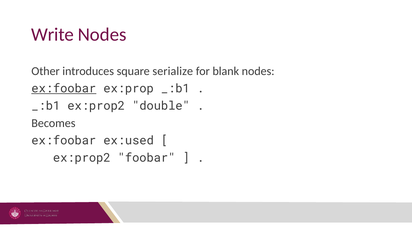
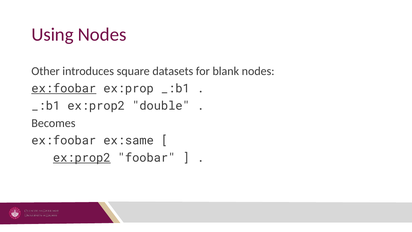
Write: Write -> Using
serialize: serialize -> datasets
ex:used: ex:used -> ex:same
ex:prop2 at (82, 158) underline: none -> present
